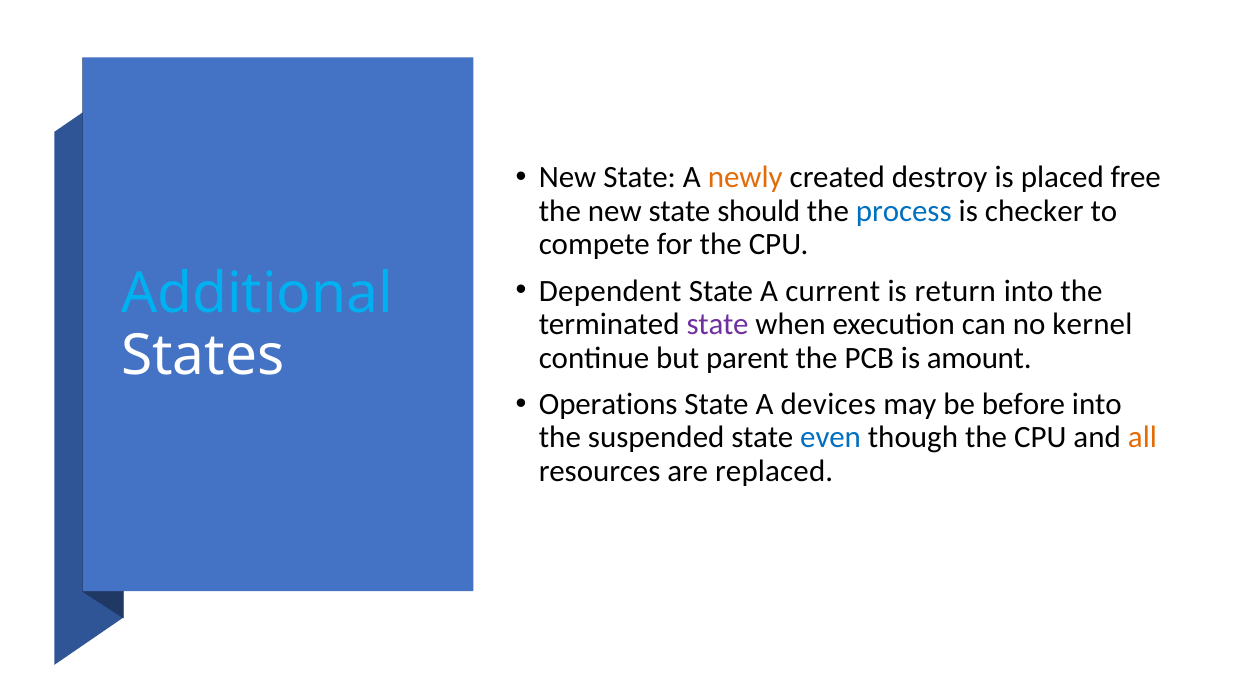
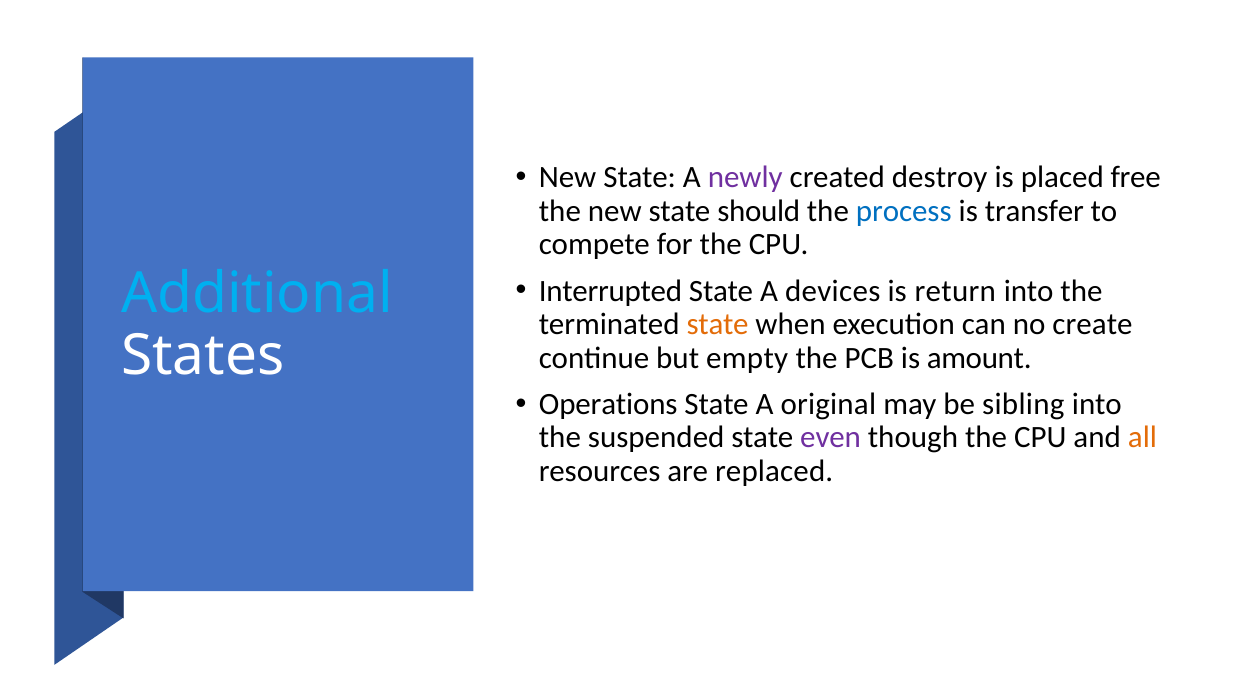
newly colour: orange -> purple
checker: checker -> transfer
Dependent: Dependent -> Interrupted
current: current -> devices
state at (718, 325) colour: purple -> orange
kernel: kernel -> create
parent: parent -> empty
devices: devices -> original
before: before -> sibling
even colour: blue -> purple
